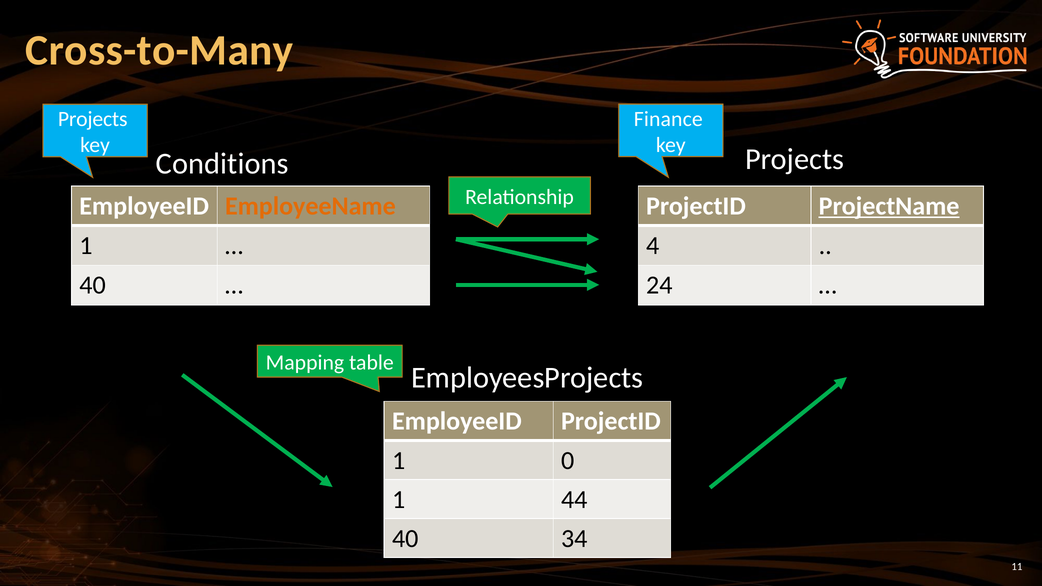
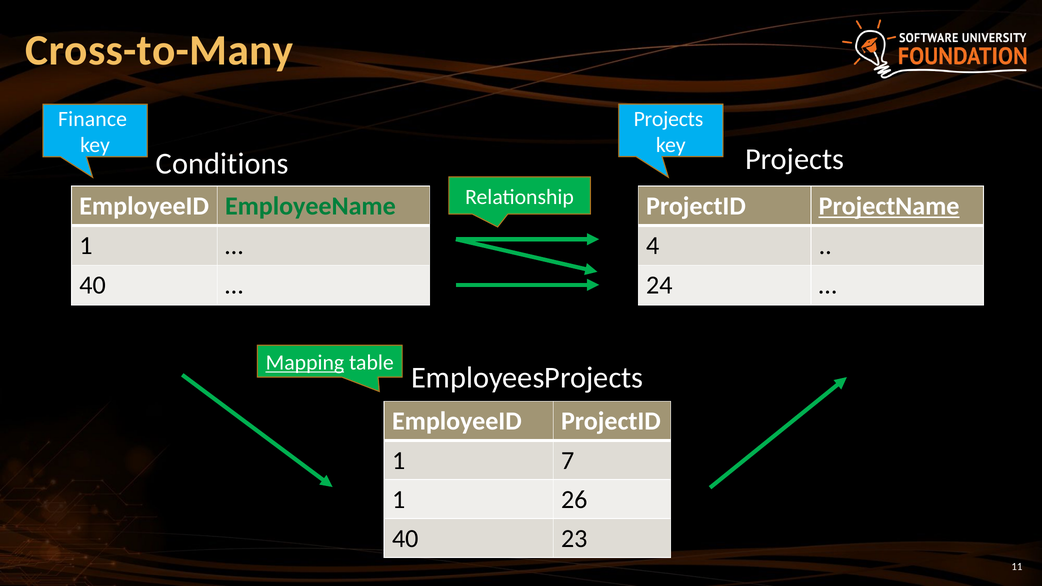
Finance at (668, 119): Finance -> Projects
Projects at (93, 119): Projects -> Finance
EmployeeName colour: orange -> green
Mapping underline: none -> present
0: 0 -> 7
44: 44 -> 26
34: 34 -> 23
